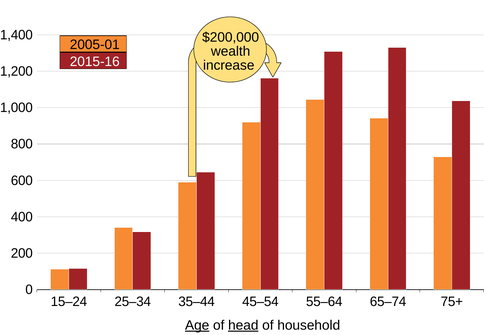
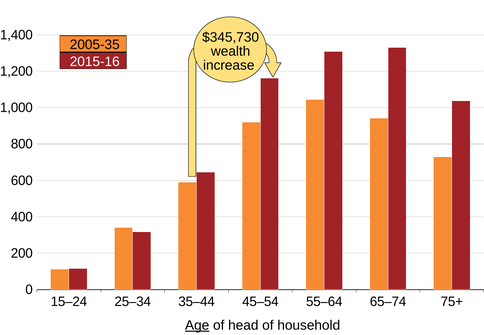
$200,000: $200,000 -> $345,730
2005-01: 2005-01 -> 2005-35
head underline: present -> none
